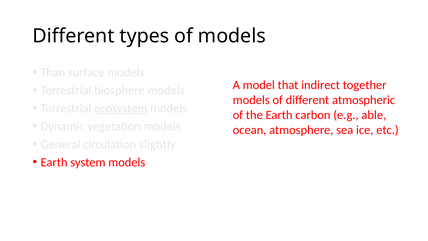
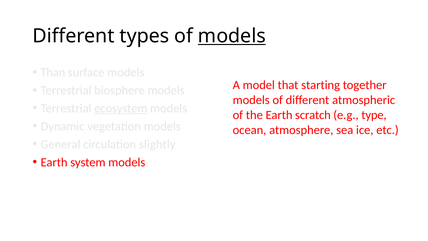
models at (232, 36) underline: none -> present
indirect: indirect -> starting
carbon: carbon -> scratch
able: able -> type
